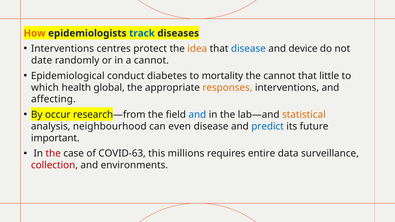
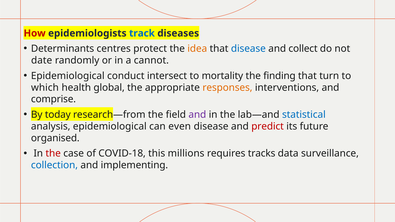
How colour: orange -> red
Interventions at (62, 49): Interventions -> Determinants
device: device -> collect
diabetes: diabetes -> intersect
the cannot: cannot -> finding
little: little -> turn
affecting: affecting -> comprise
occur: occur -> today
and at (197, 115) colour: blue -> purple
statistical colour: orange -> blue
analysis neighbourhood: neighbourhood -> epidemiological
predict colour: blue -> red
important: important -> organised
COVID-63: COVID-63 -> COVID-18
entire: entire -> tracks
collection colour: red -> blue
environments: environments -> implementing
